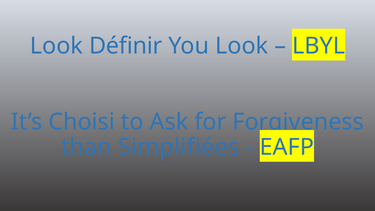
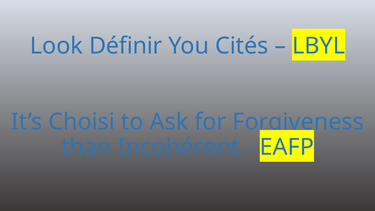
You Look: Look -> Cités
Simplifiées: Simplifiées -> Incohérent
